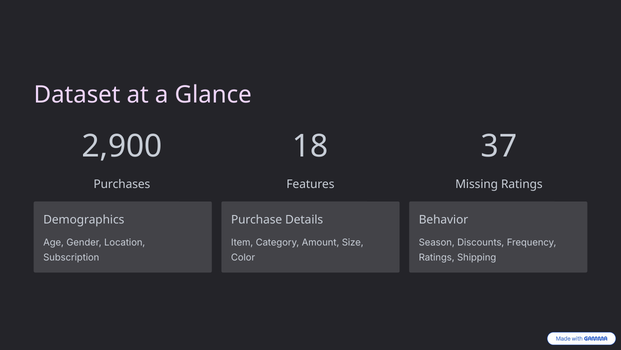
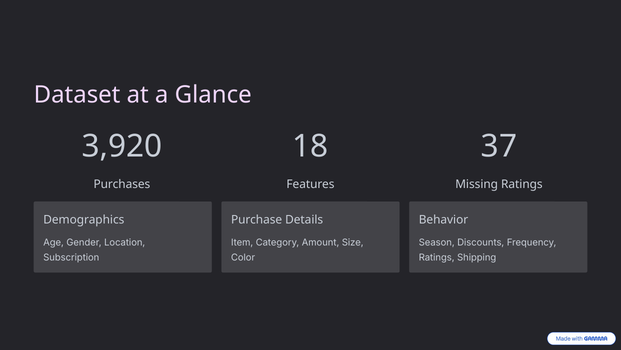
2,900: 2,900 -> 3,920
